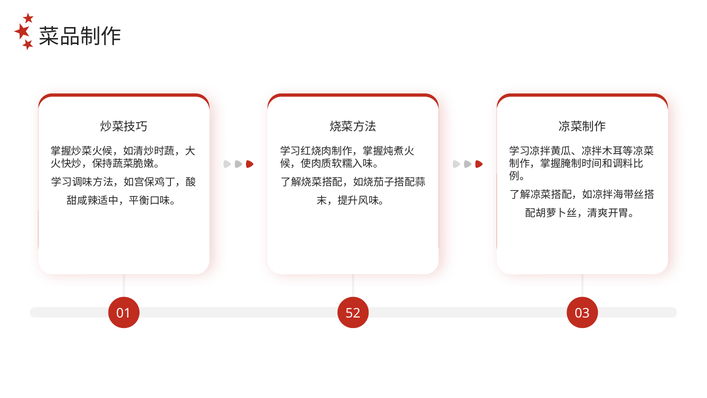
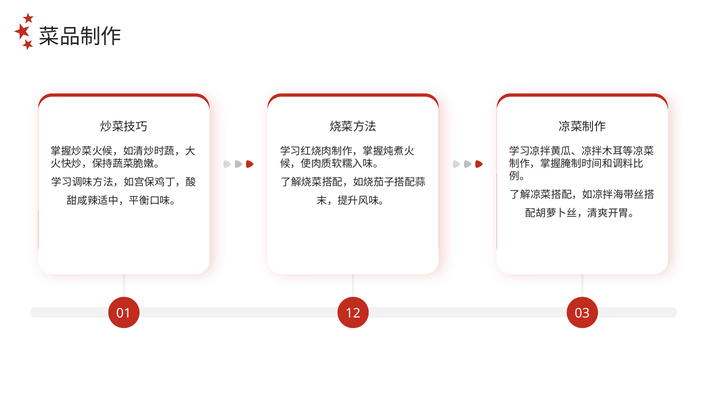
52: 52 -> 12
